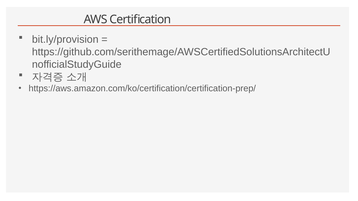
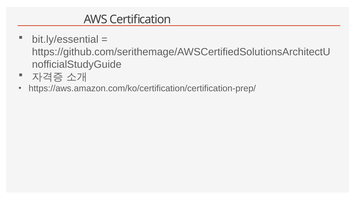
bit.ly/provision: bit.ly/provision -> bit.ly/essential
